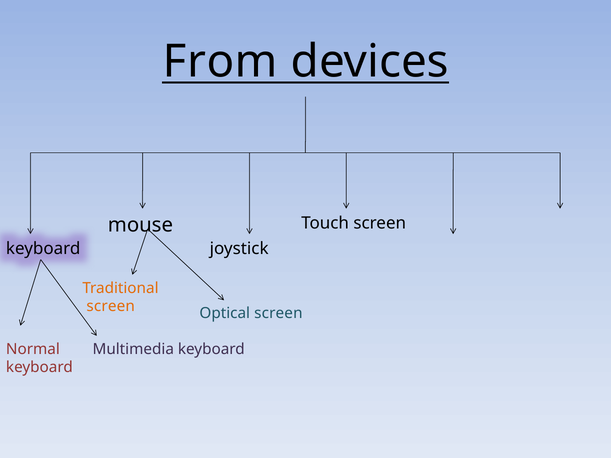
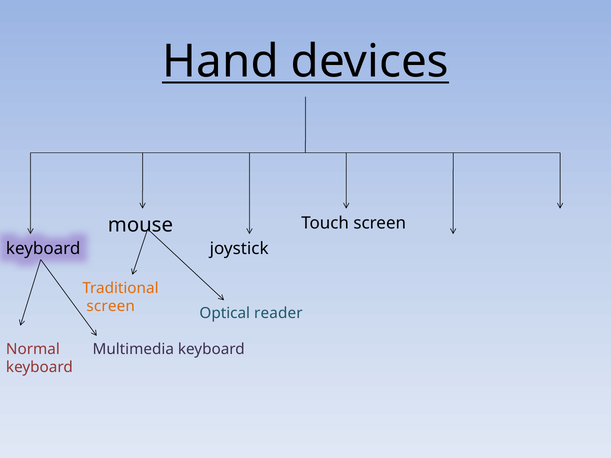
From: From -> Hand
Optical screen: screen -> reader
